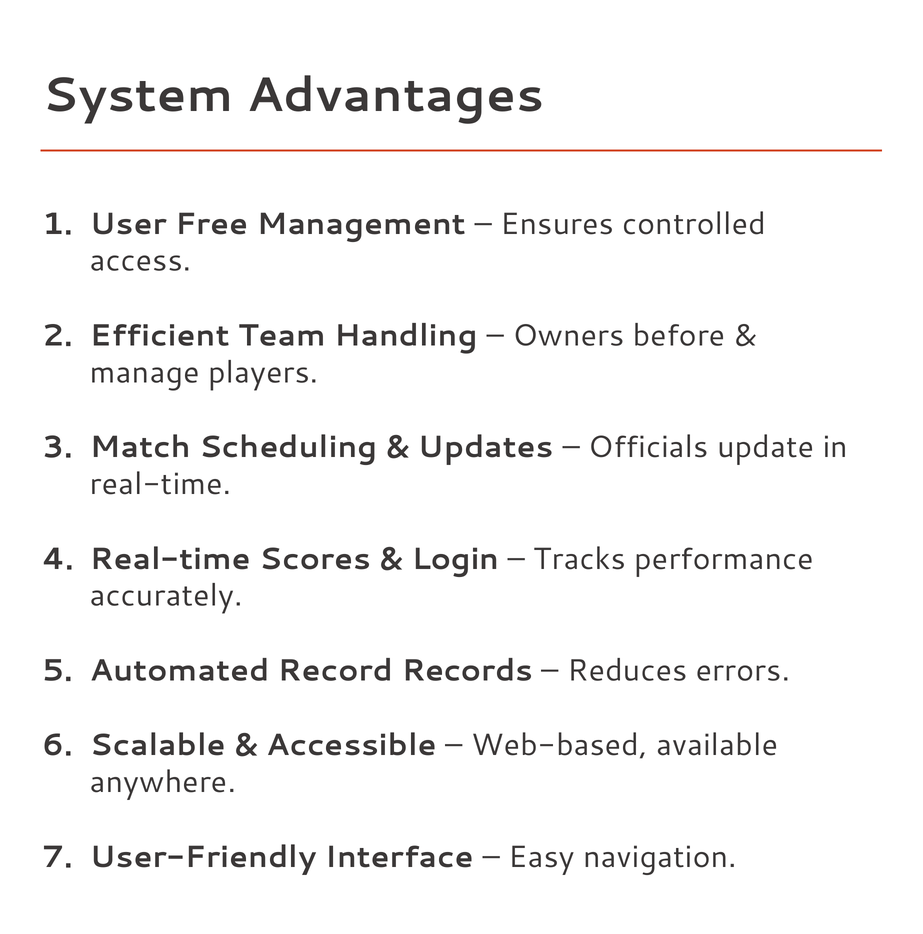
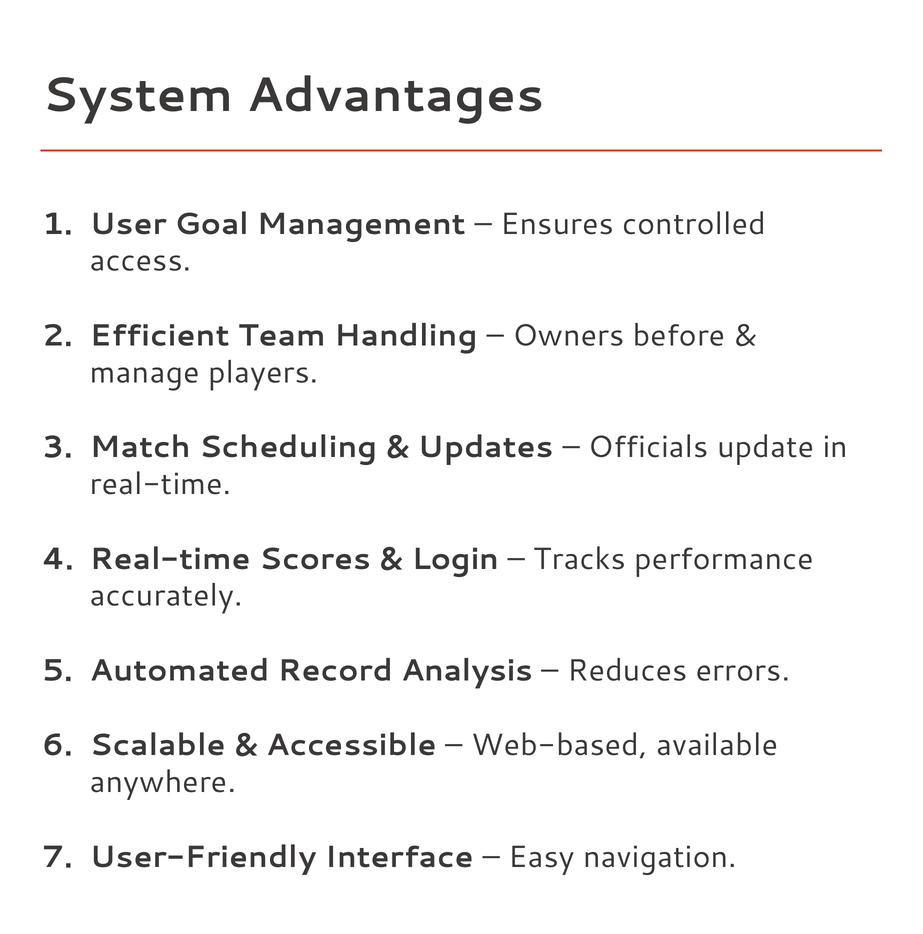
Free: Free -> Goal
Records: Records -> Analysis
